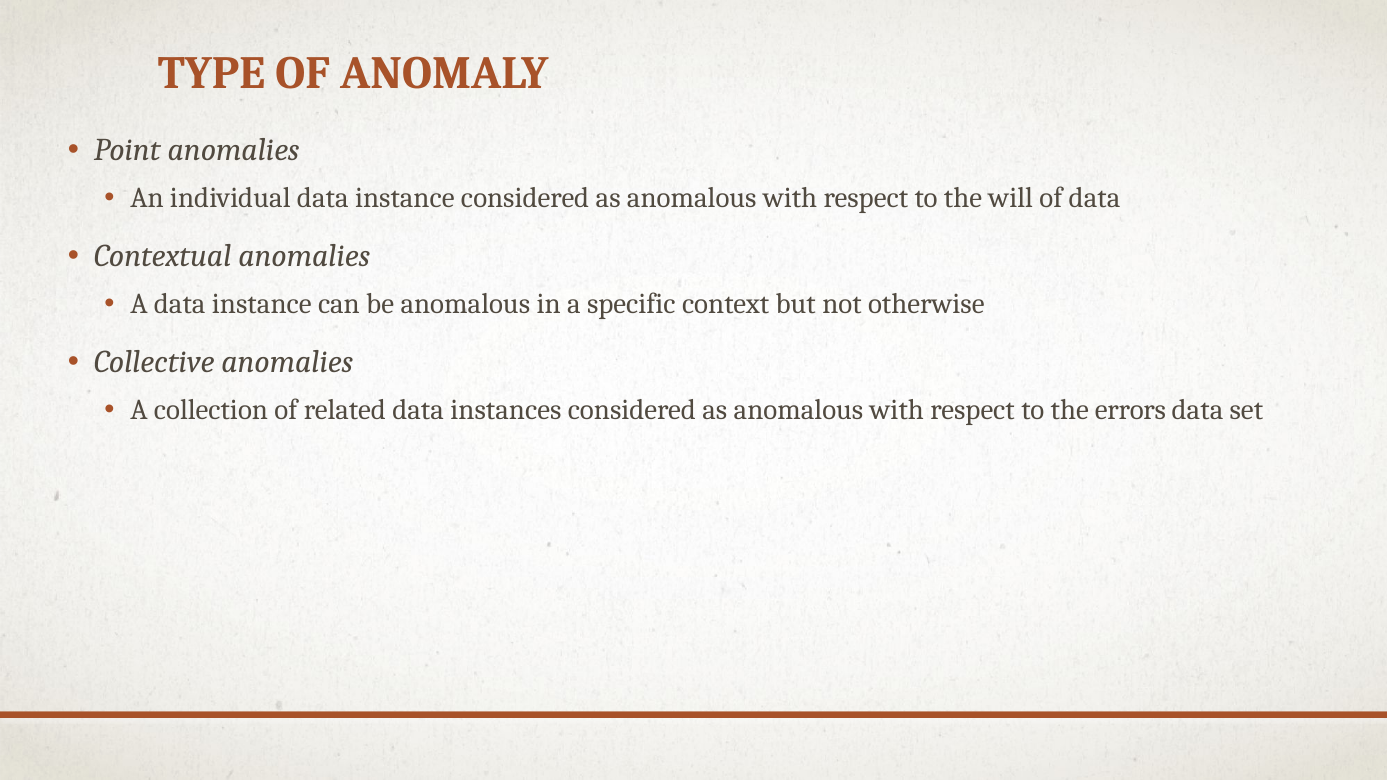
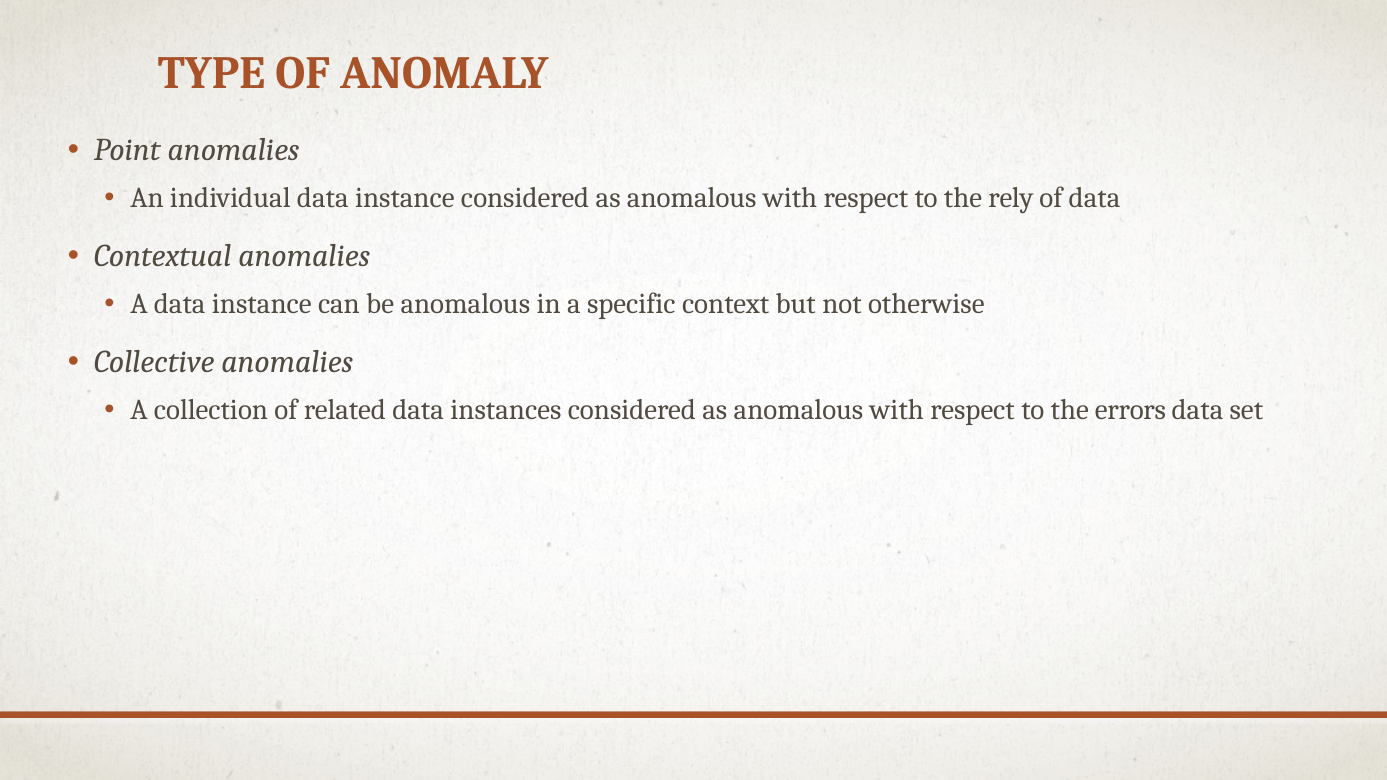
will: will -> rely
